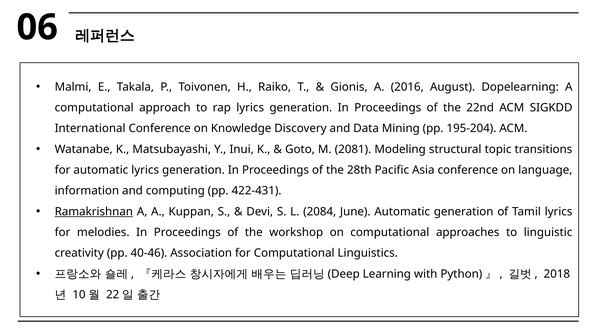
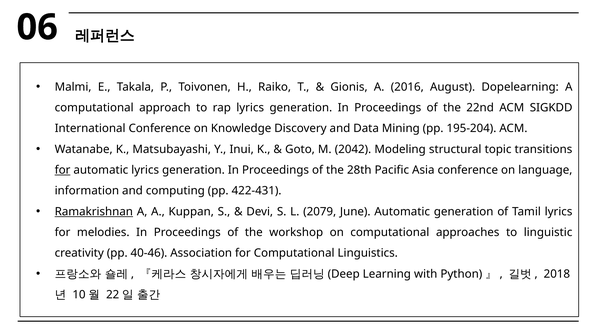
2081: 2081 -> 2042
for at (63, 170) underline: none -> present
2084: 2084 -> 2079
